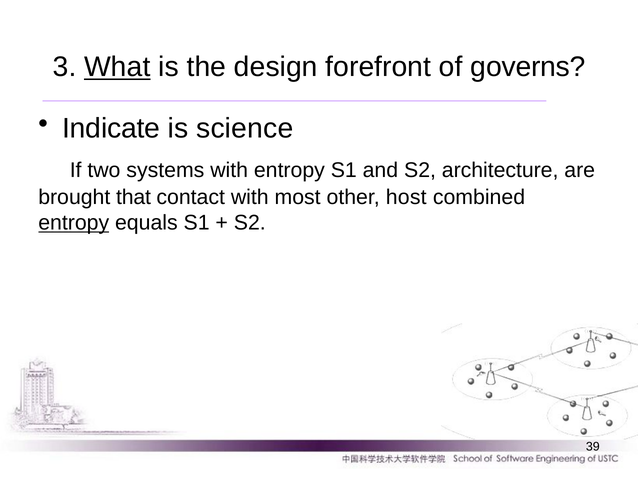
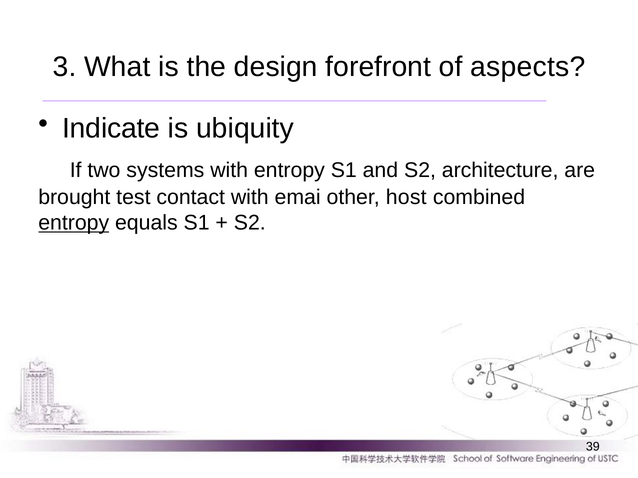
What underline: present -> none
governs: governs -> aspects
science: science -> ubiquity
that: that -> test
most: most -> emai
